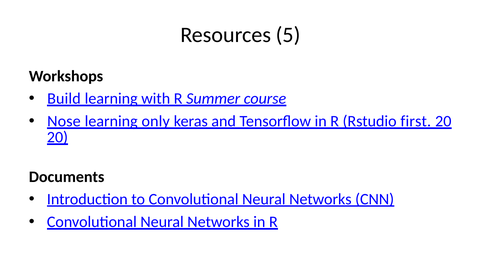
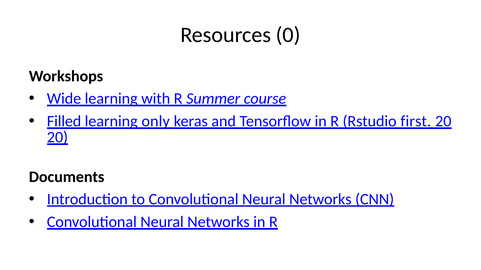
5: 5 -> 0
Build: Build -> Wide
Nose: Nose -> Filled
